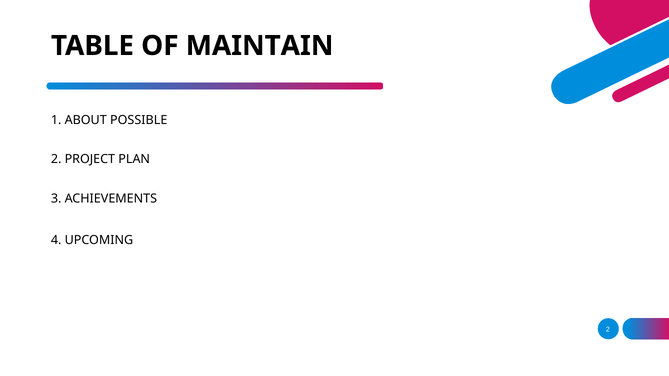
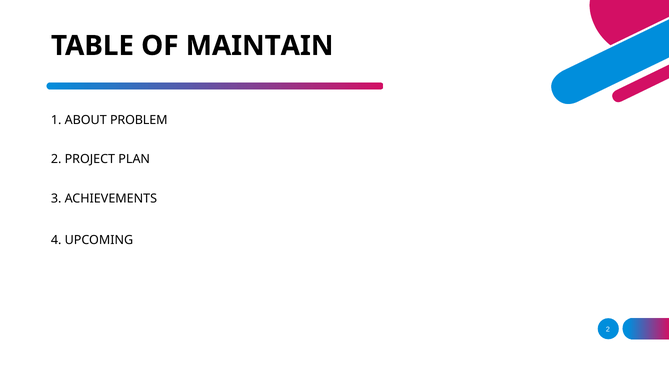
POSSIBLE: POSSIBLE -> PROBLEM
